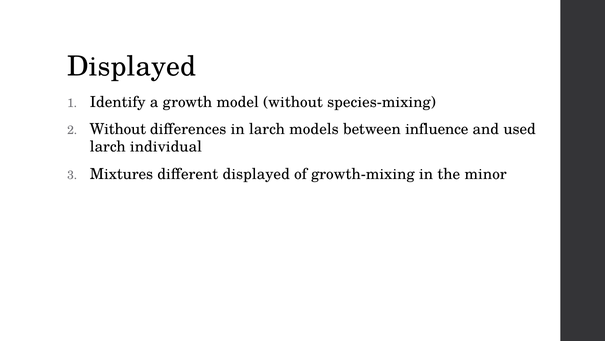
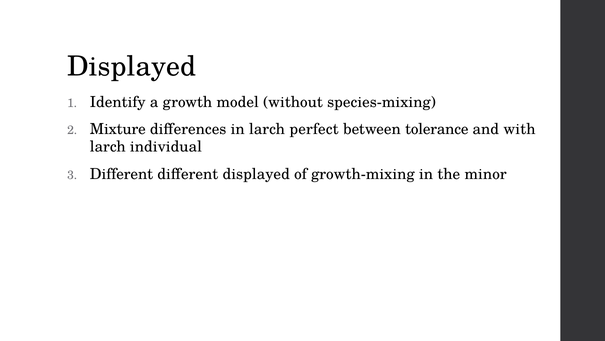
Without at (118, 129): Without -> Mixture
models: models -> perfect
influence: influence -> tolerance
used: used -> with
Mixtures at (121, 174): Mixtures -> Different
